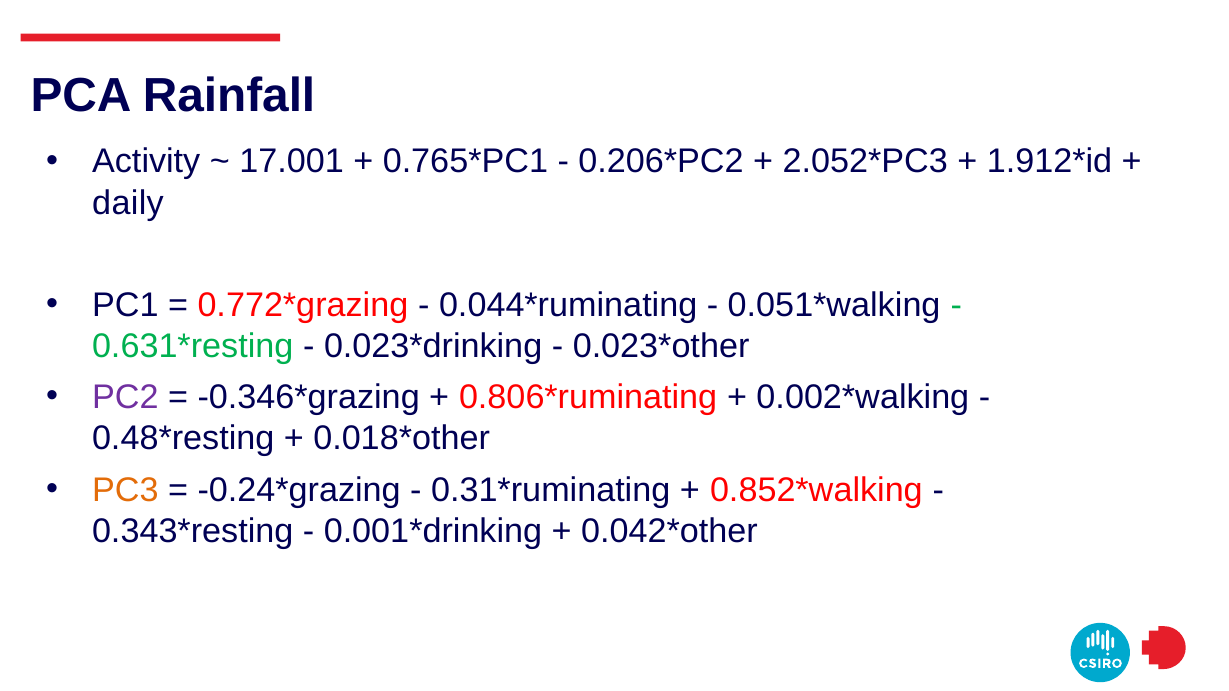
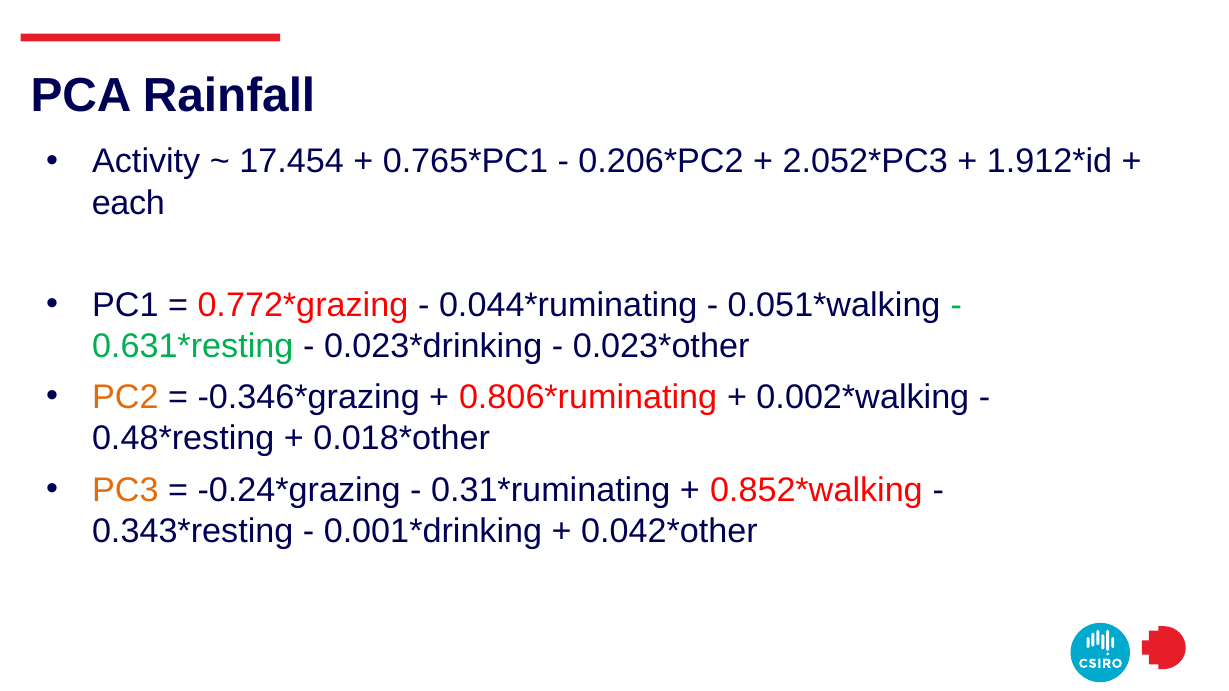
17.001: 17.001 -> 17.454
daily: daily -> each
PC2 colour: purple -> orange
